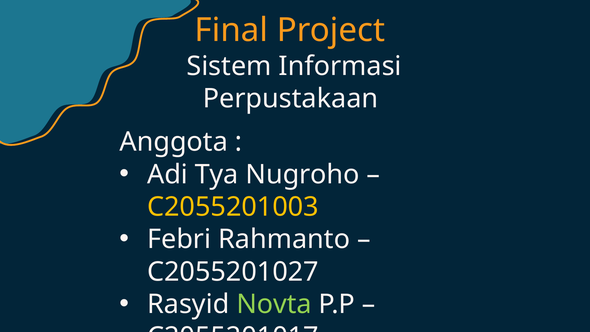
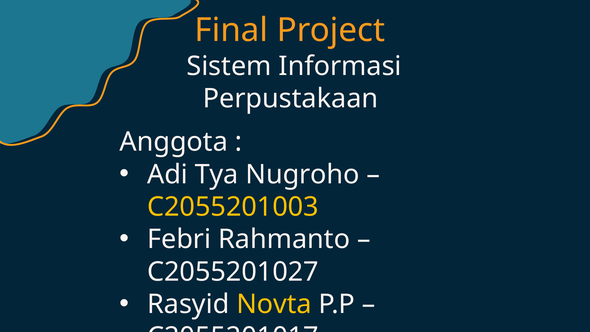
Novta colour: light green -> yellow
